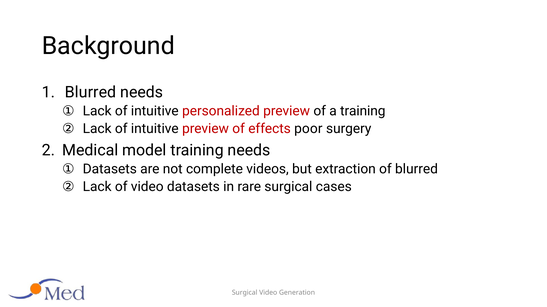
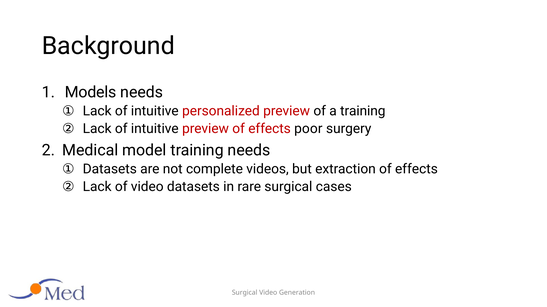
Blurred at (91, 92): Blurred -> Models
extraction of blurred: blurred -> effects
